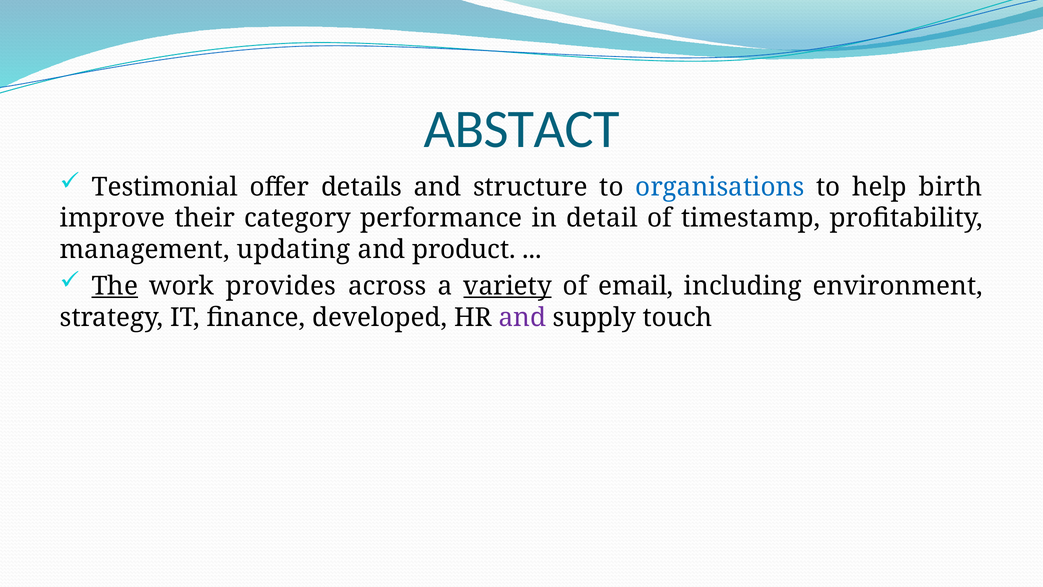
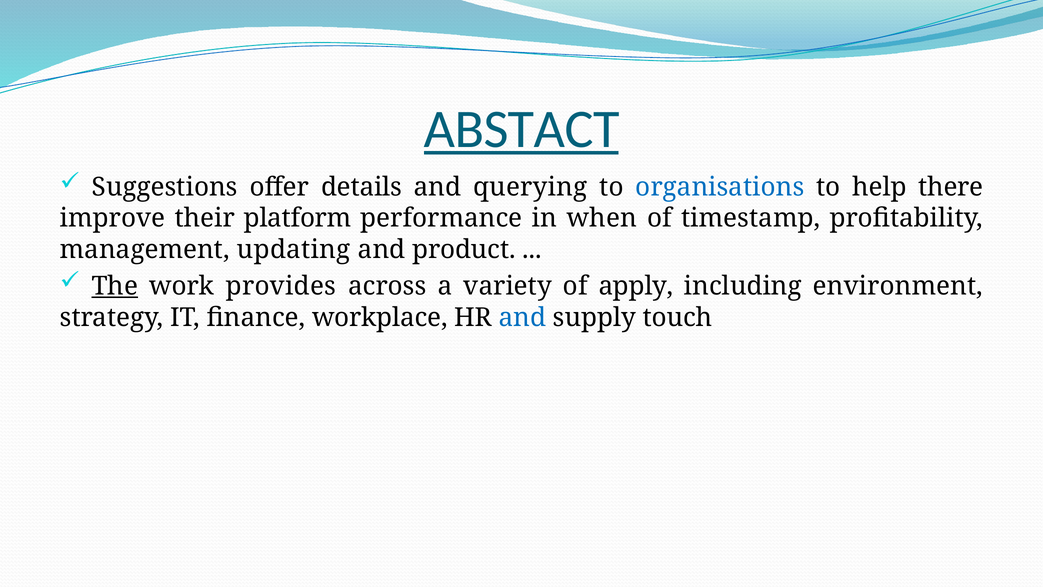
ABSTACT underline: none -> present
Testimonial: Testimonial -> Suggestions
structure: structure -> querying
birth: birth -> there
category: category -> platform
detail: detail -> when
variety underline: present -> none
email: email -> apply
developed: developed -> workplace
and at (522, 317) colour: purple -> blue
